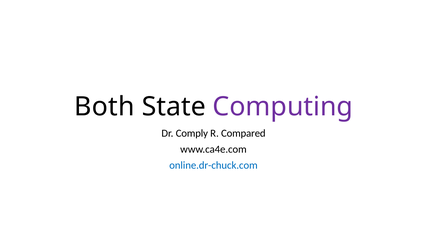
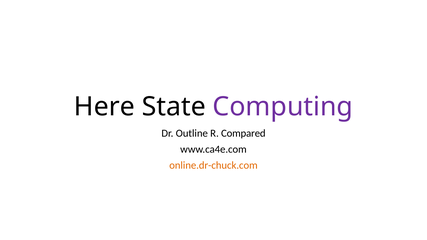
Both: Both -> Here
Comply: Comply -> Outline
online.dr-chuck.com colour: blue -> orange
